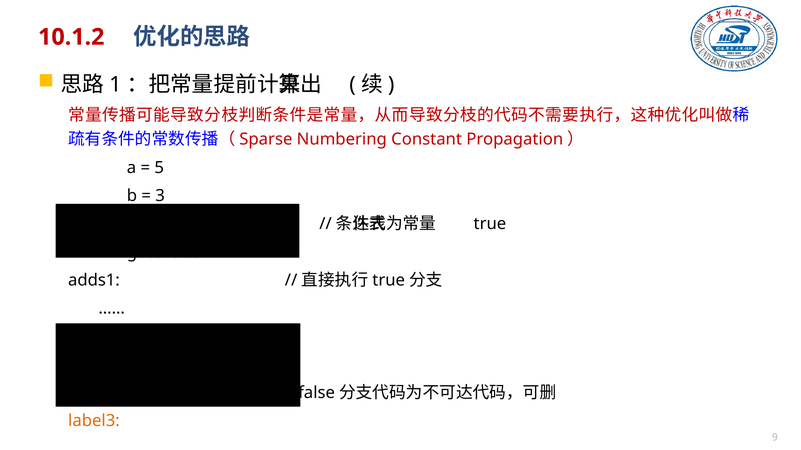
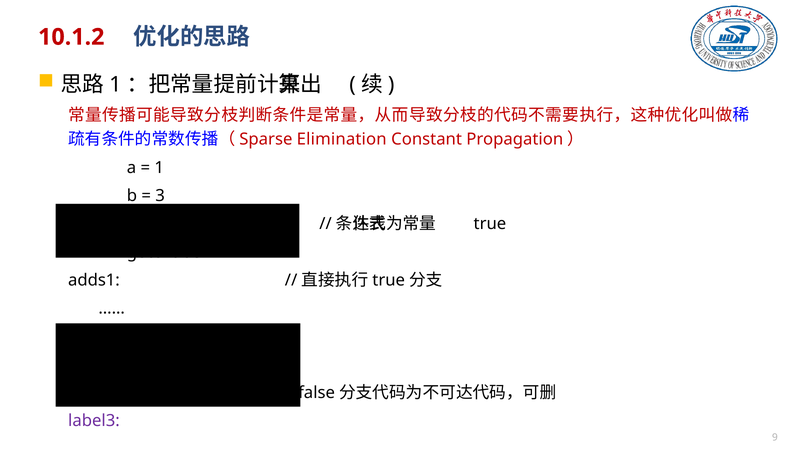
Numbering: Numbering -> Elimination
5 at (159, 168): 5 -> 1
label3 at (94, 421) colour: orange -> purple
